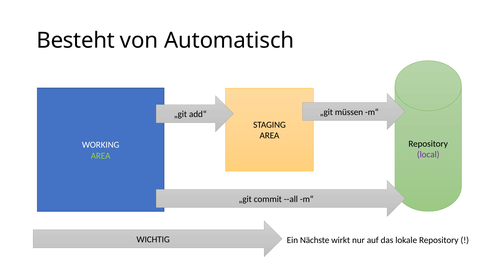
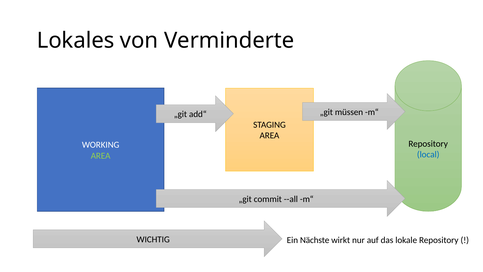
Besteht: Besteht -> Lokales
Automatisch: Automatisch -> Verminderte
local colour: purple -> blue
